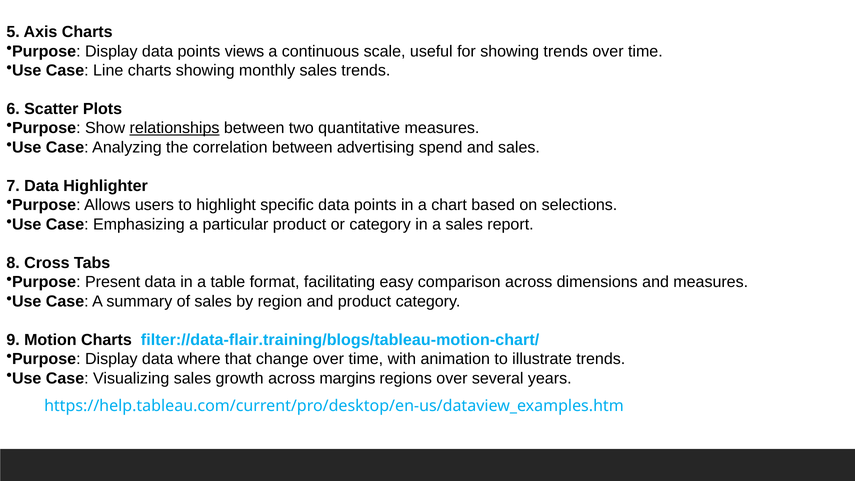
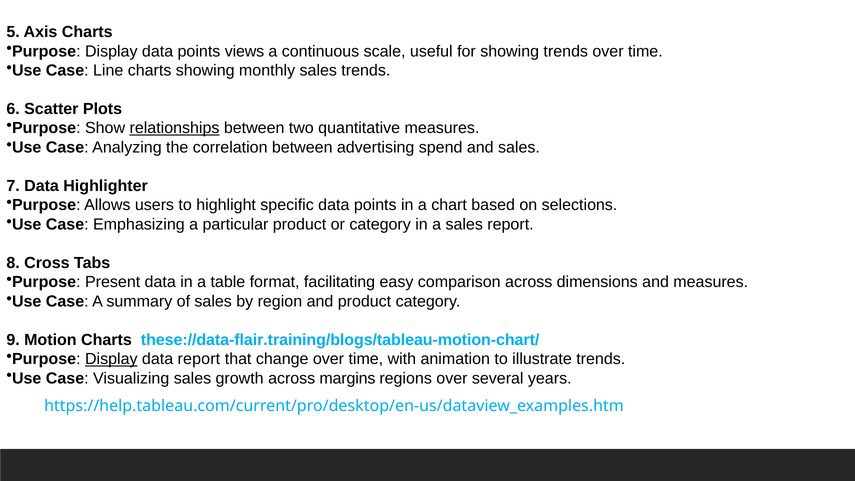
filter://data-flair.training/blogs/tableau-motion-chart/: filter://data-flair.training/blogs/tableau-motion-chart/ -> these://data-flair.training/blogs/tableau-motion-chart/
Display at (111, 359) underline: none -> present
data where: where -> report
